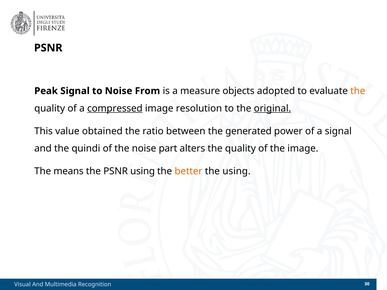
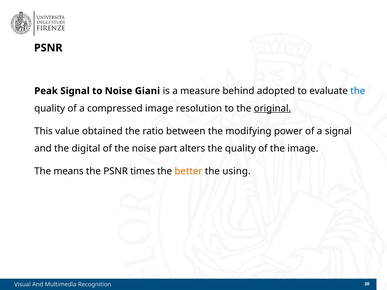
From: From -> Giani
objects: objects -> behind
the at (358, 91) colour: orange -> blue
compressed underline: present -> none
generated: generated -> modifying
quindi: quindi -> digital
PSNR using: using -> times
